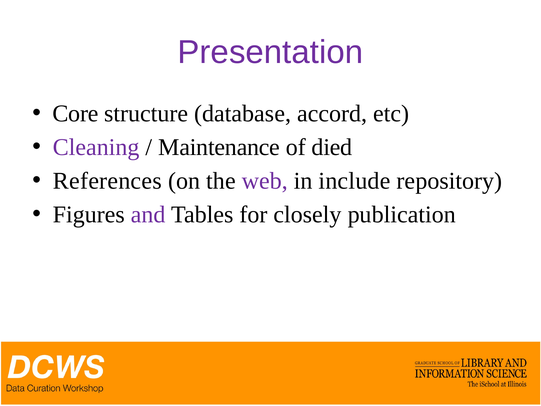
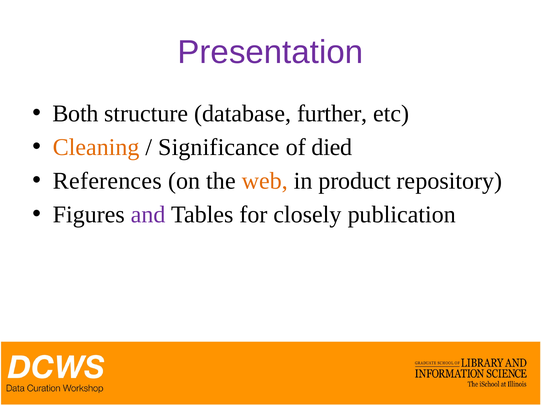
Core: Core -> Both
accord: accord -> further
Cleaning colour: purple -> orange
Maintenance: Maintenance -> Significance
web colour: purple -> orange
include: include -> product
